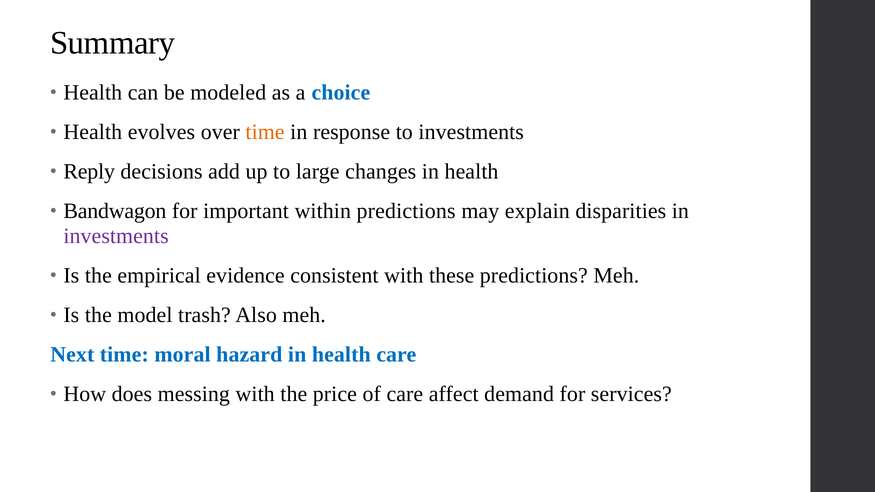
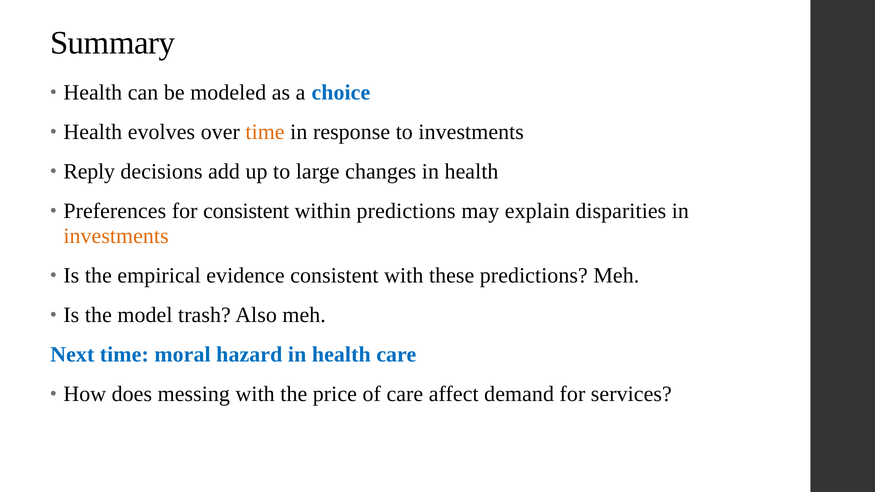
Bandwagon: Bandwagon -> Preferences
for important: important -> consistent
investments at (116, 236) colour: purple -> orange
